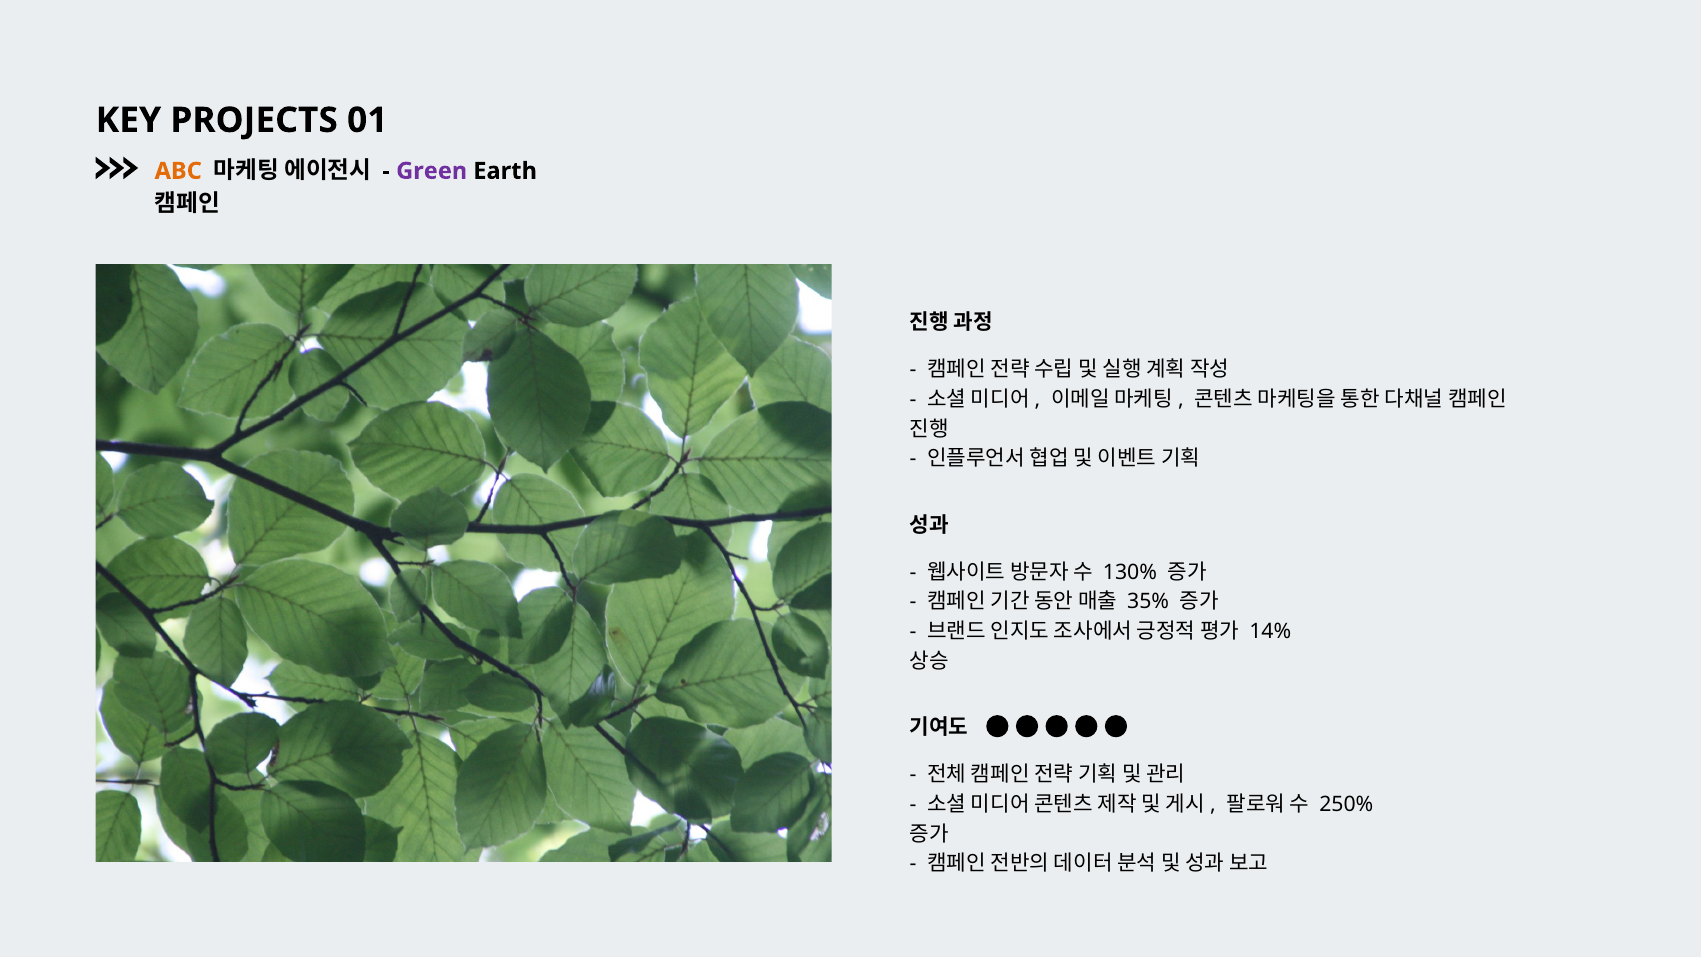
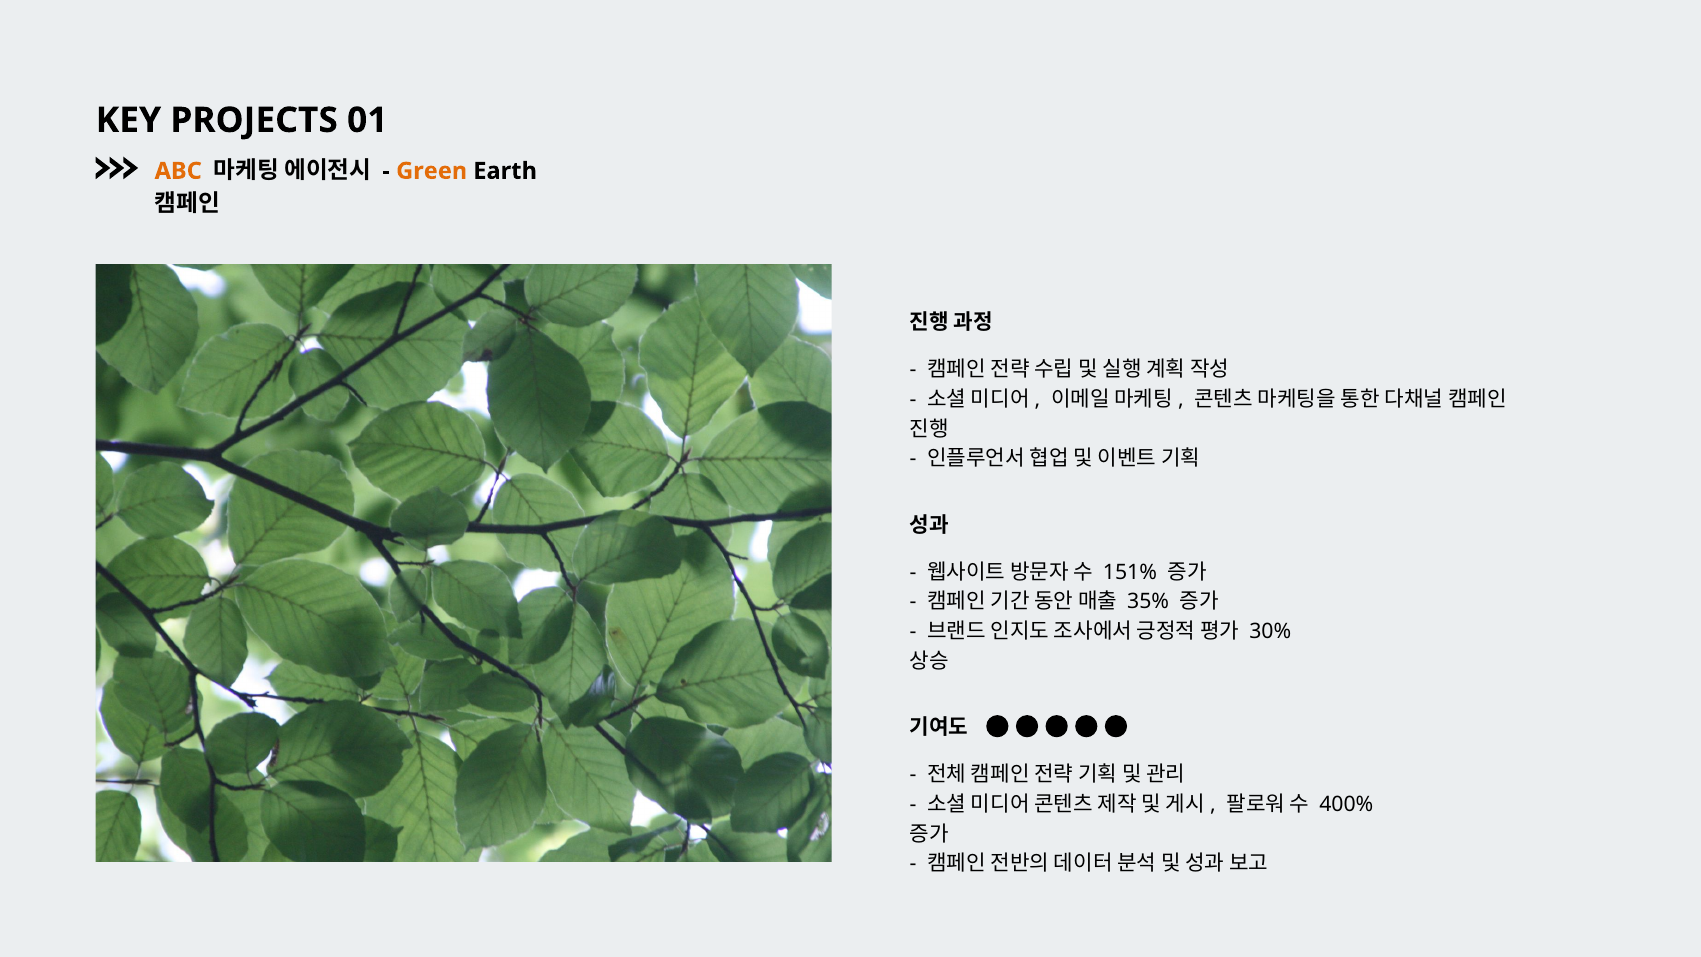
Green colour: purple -> orange
130%: 130% -> 151%
14%: 14% -> 30%
250%: 250% -> 400%
